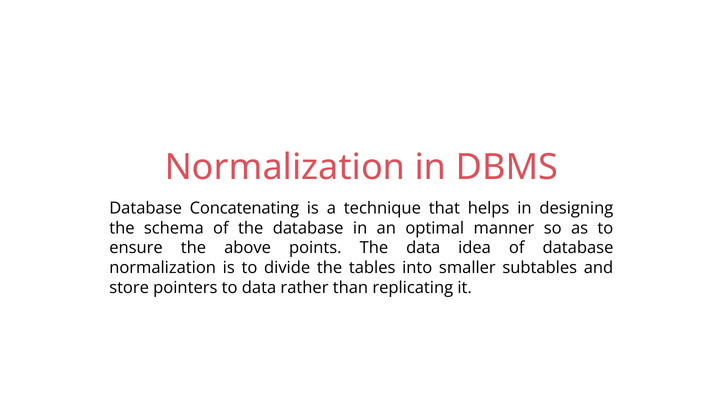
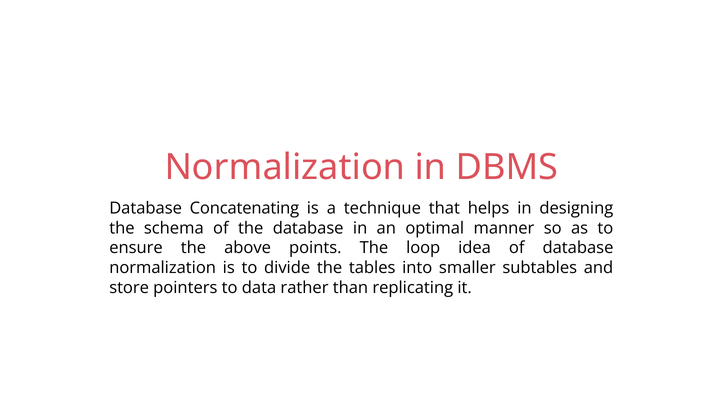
The data: data -> loop
